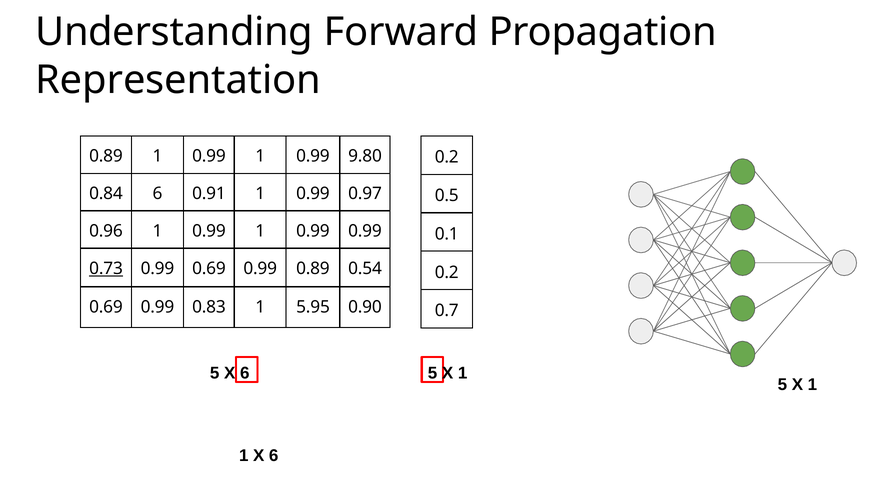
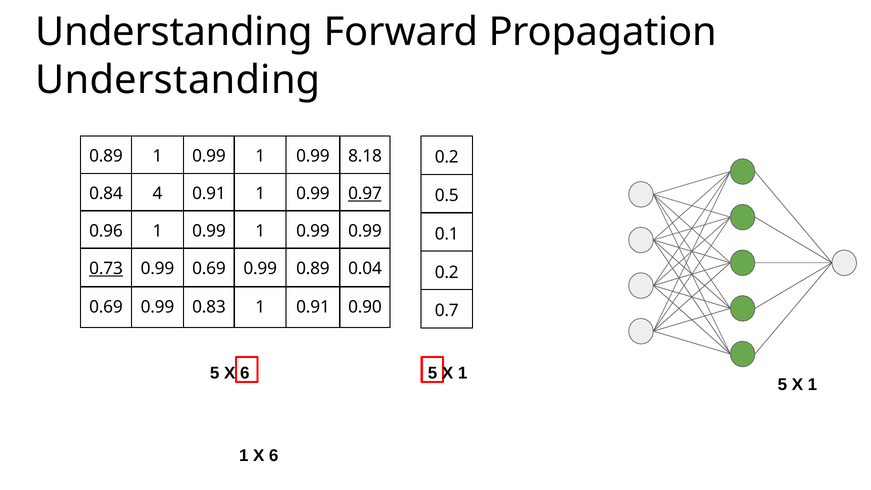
Representation at (178, 80): Representation -> Understanding
9.80: 9.80 -> 8.18
0.84 6: 6 -> 4
0.97 underline: none -> present
0.54: 0.54 -> 0.04
1 5.95: 5.95 -> 0.91
